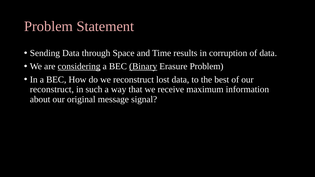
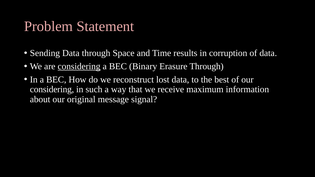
Binary underline: present -> none
Erasure Problem: Problem -> Through
reconstruct at (52, 90): reconstruct -> considering
